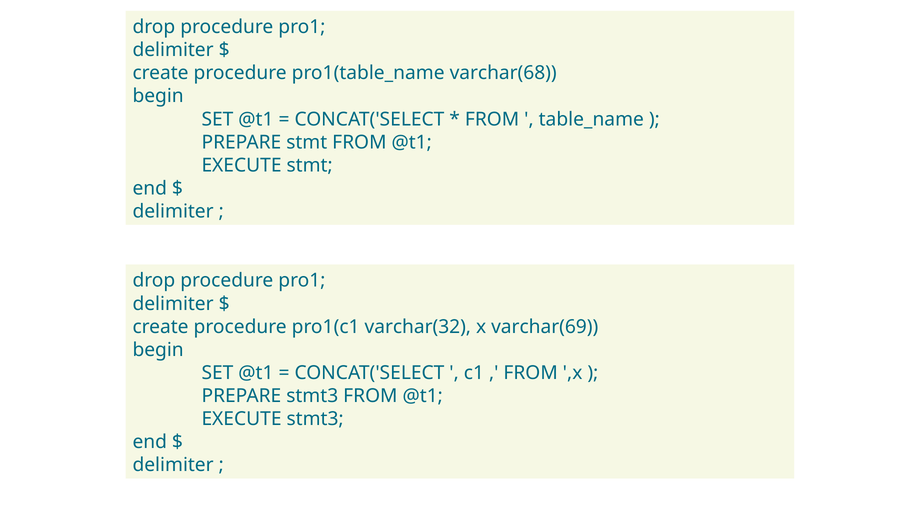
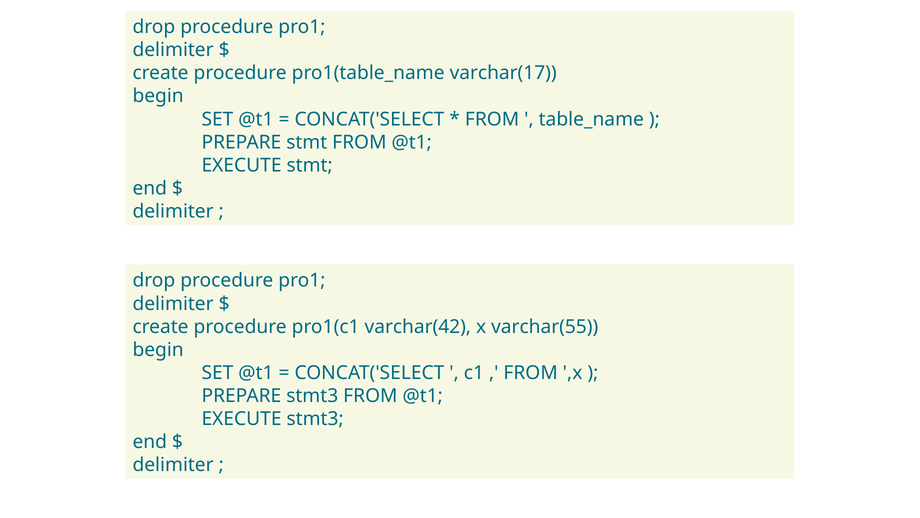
varchar(68: varchar(68 -> varchar(17
varchar(32: varchar(32 -> varchar(42
varchar(69: varchar(69 -> varchar(55
